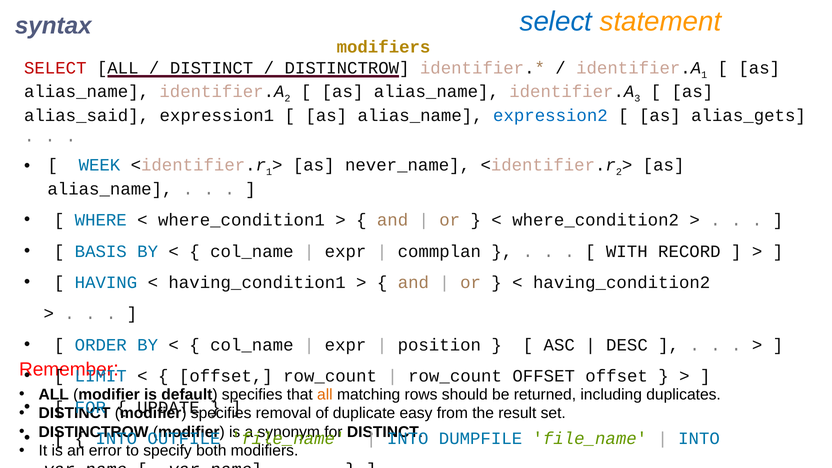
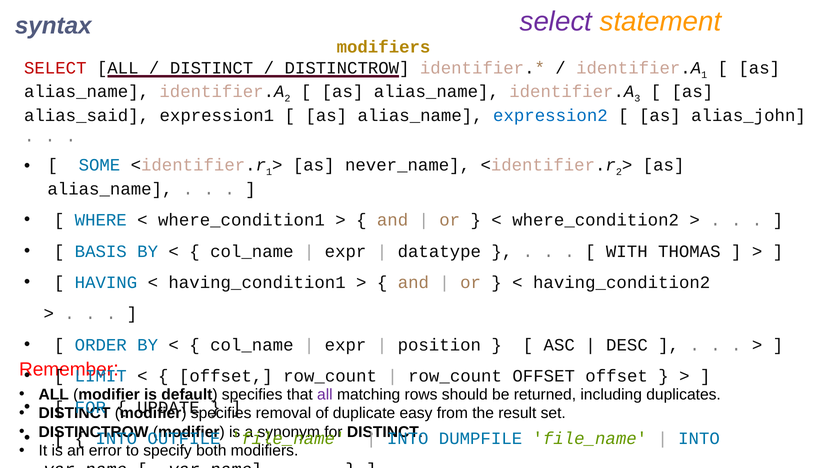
select at (556, 22) colour: blue -> purple
alias_gets: alias_gets -> alias_john
WEEK: WEEK -> SOME
commplan: commplan -> datatype
RECORD: RECORD -> THOMAS
all at (325, 395) colour: orange -> purple
